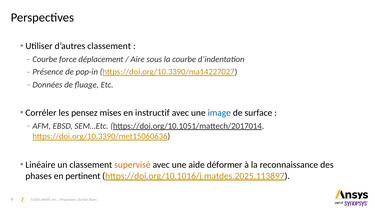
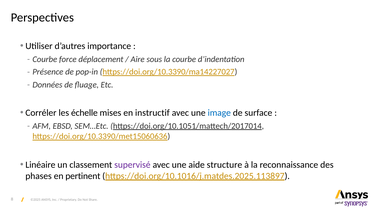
d’autres classement: classement -> importance
pensez: pensez -> échelle
supervisé colour: orange -> purple
déformer: déformer -> structure
